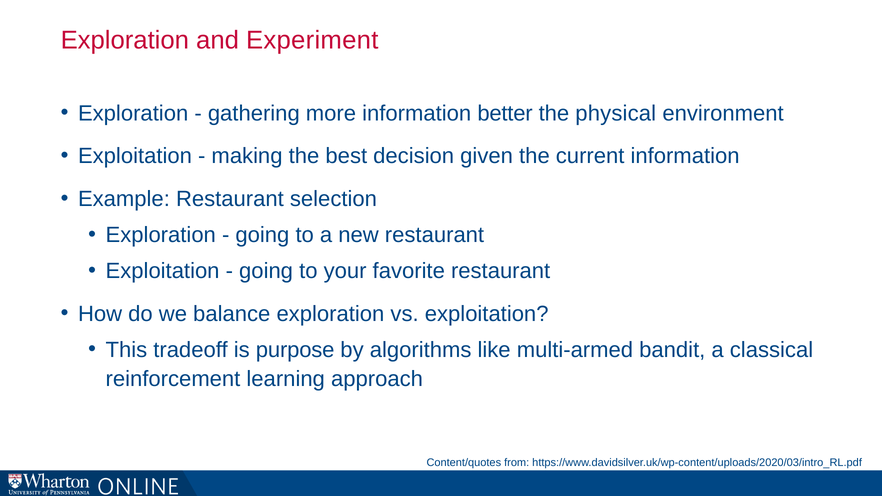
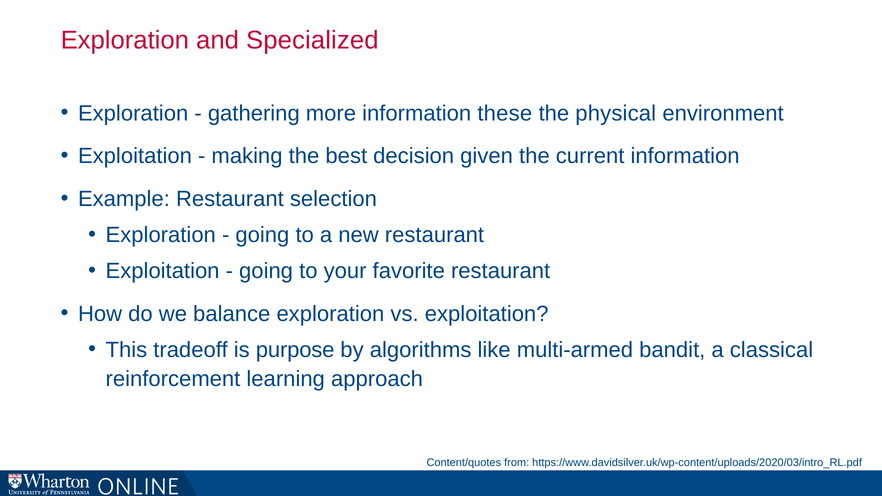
Experiment: Experiment -> Specialized
better: better -> these
